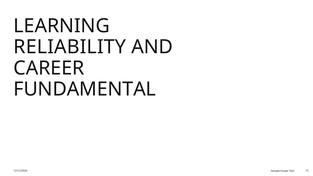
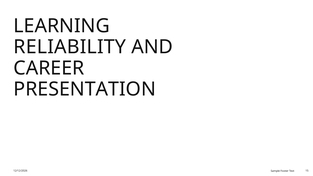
FUNDAMENTAL: FUNDAMENTAL -> PRESENTATION
